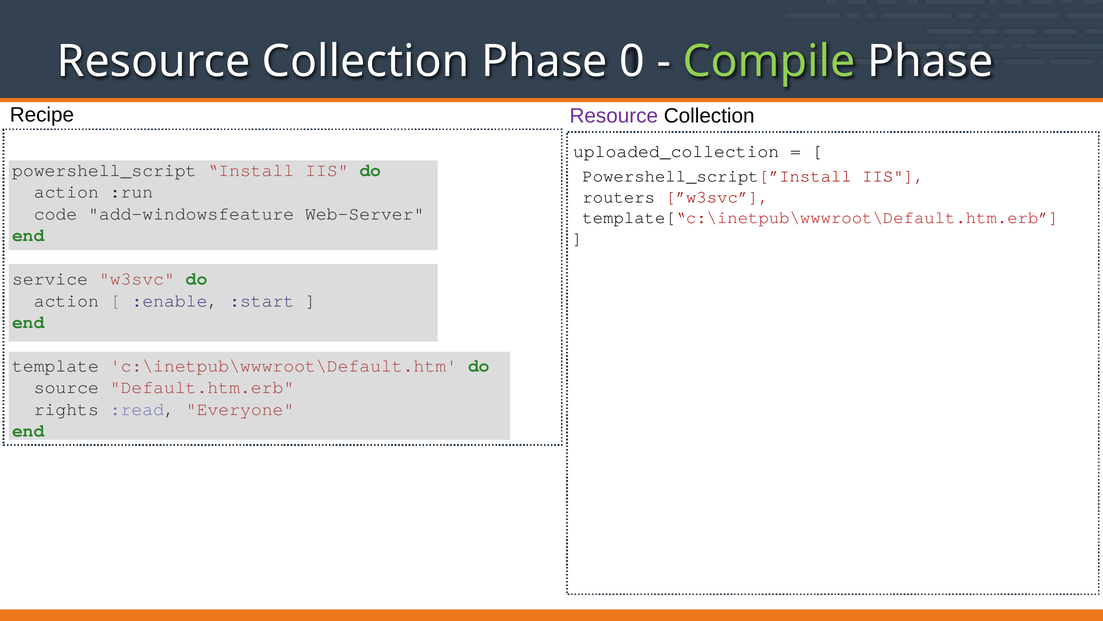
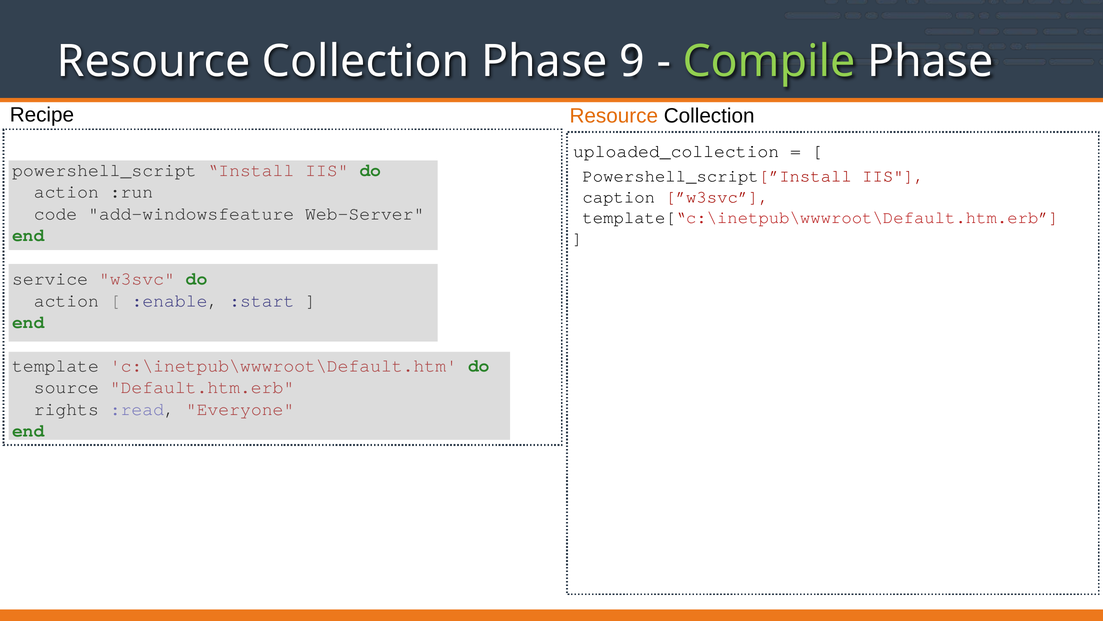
0: 0 -> 9
Resource at (614, 116) colour: purple -> orange
routers: routers -> caption
